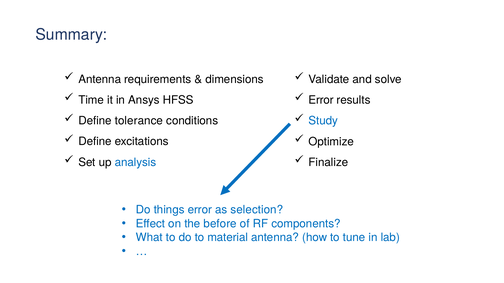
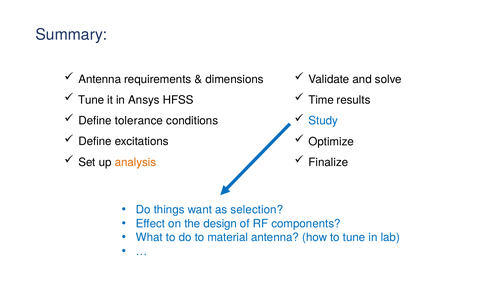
Time at (91, 100): Time -> Tune
Error at (321, 100): Error -> Time
analysis colour: blue -> orange
things error: error -> want
before: before -> design
